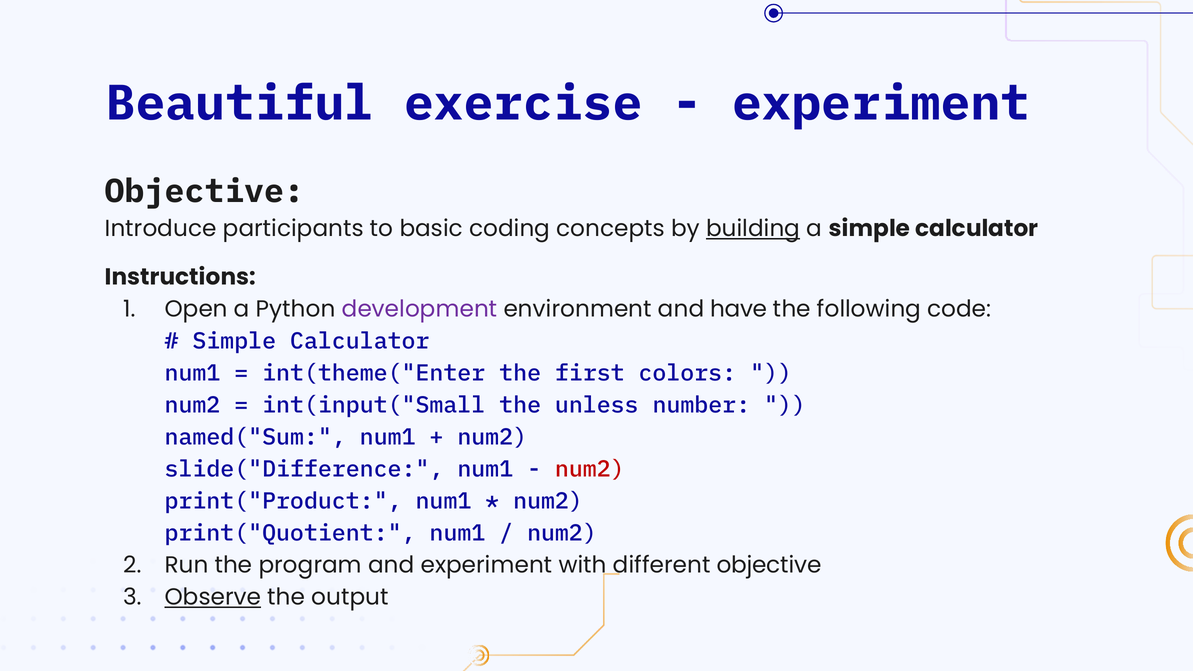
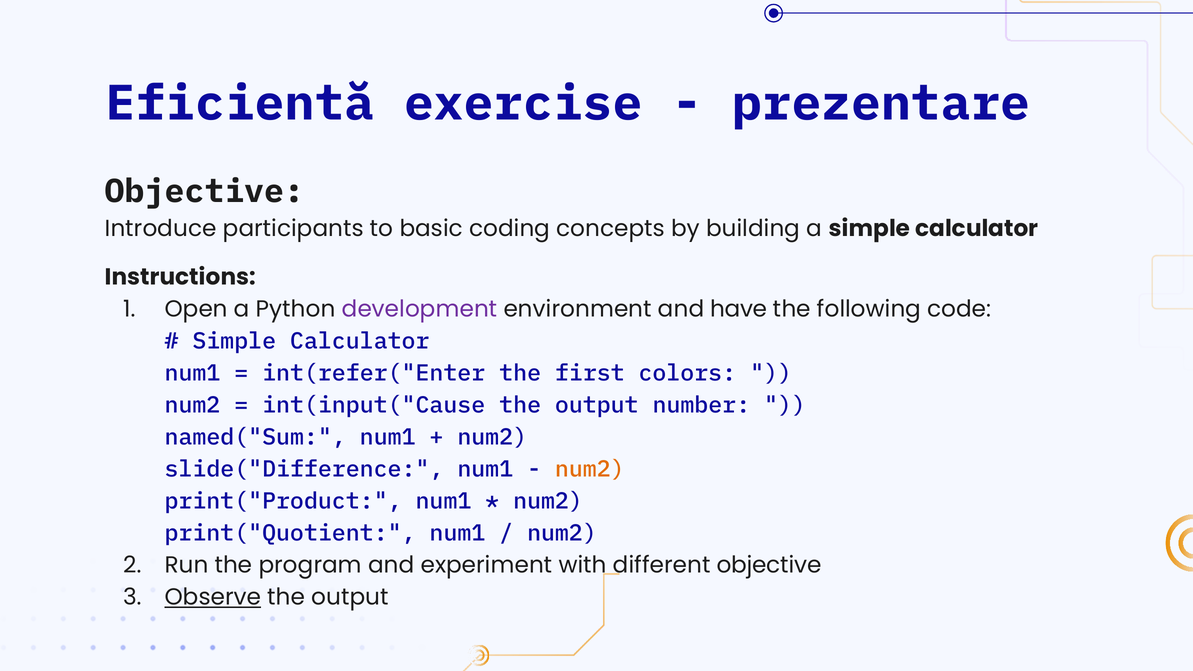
Beautiful: Beautiful -> Eficientă
experiment at (881, 103): experiment -> prezentare
building underline: present -> none
int(theme("Enter: int(theme("Enter -> int(refer("Enter
int(input("Small: int(input("Small -> int(input("Cause
unless at (597, 405): unless -> output
num2 at (590, 469) colour: red -> orange
